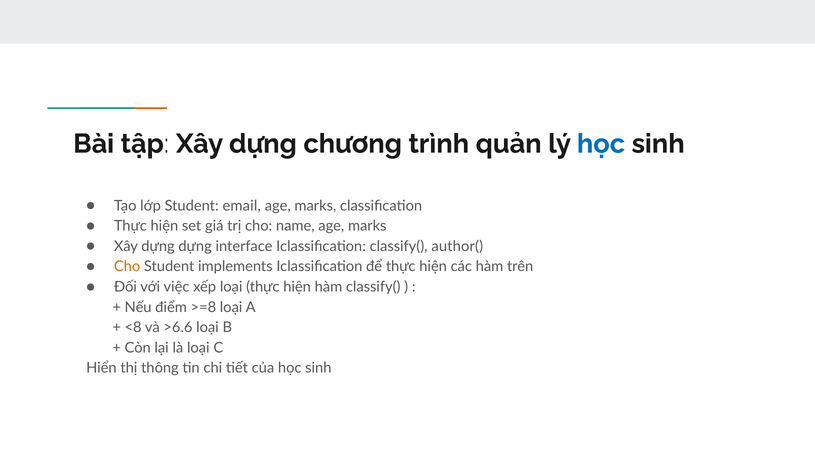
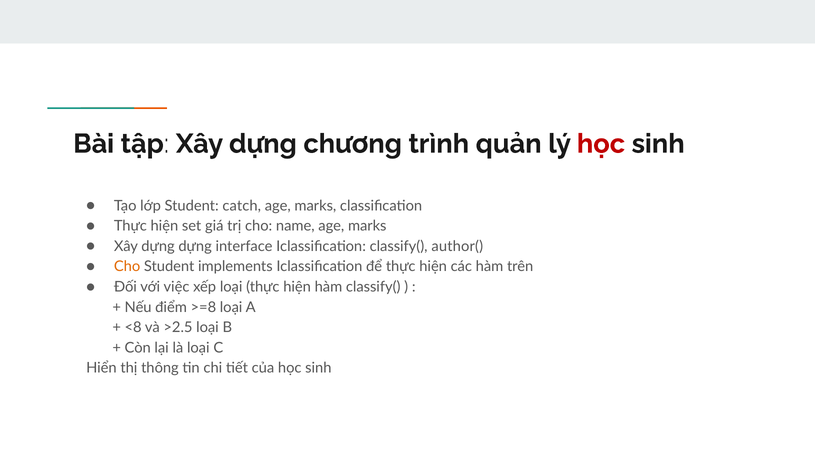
học at (601, 144) colour: blue -> red
email: email -> catch
>6.6: >6.6 -> >2.5
